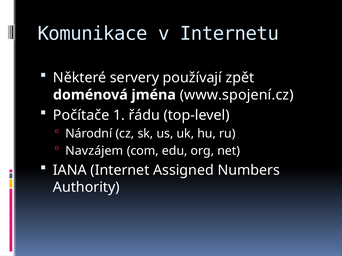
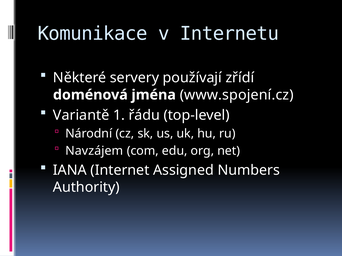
zpět: zpět -> zřídí
Počítače: Počítače -> Variantě
